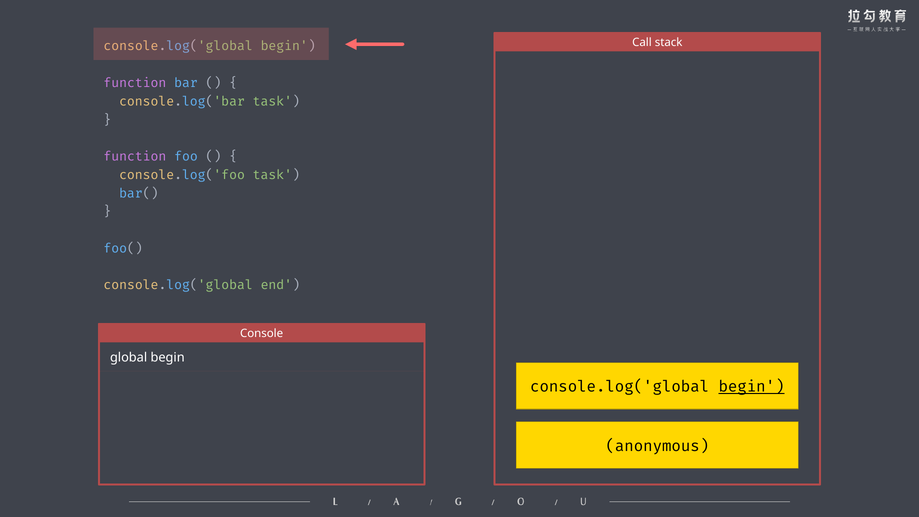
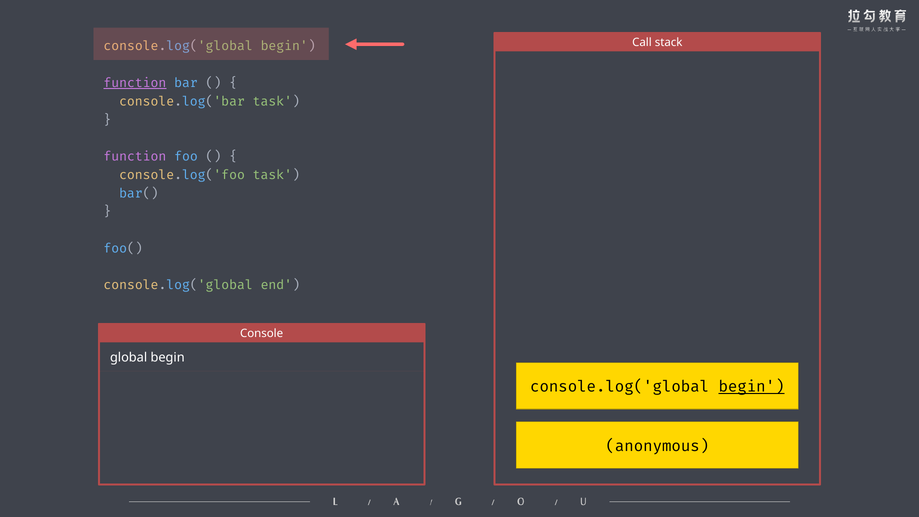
function at (135, 83) underline: none -> present
